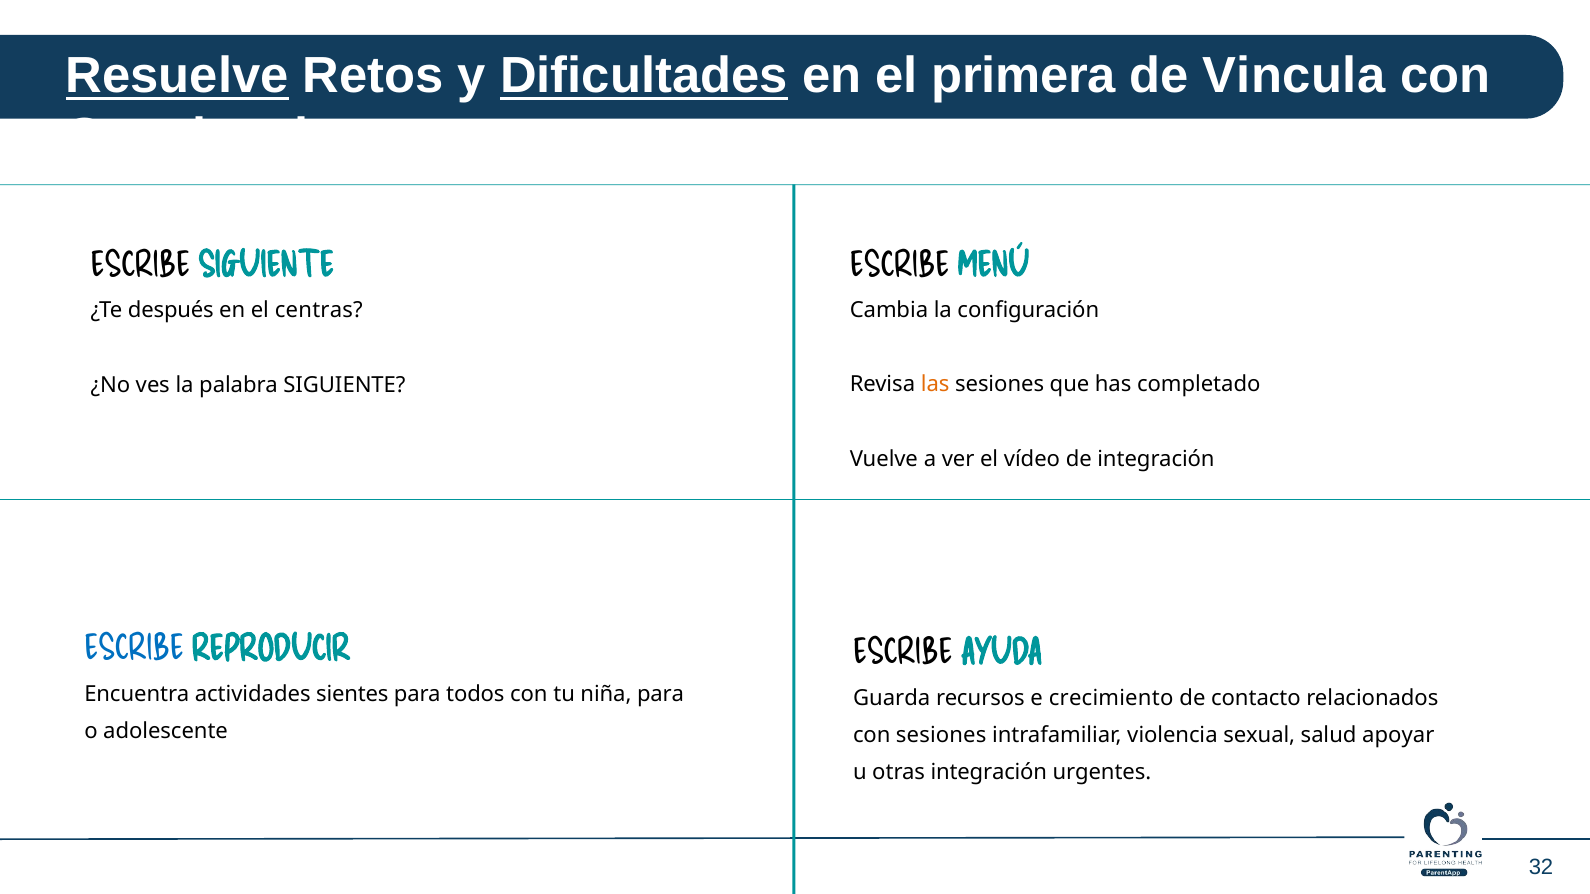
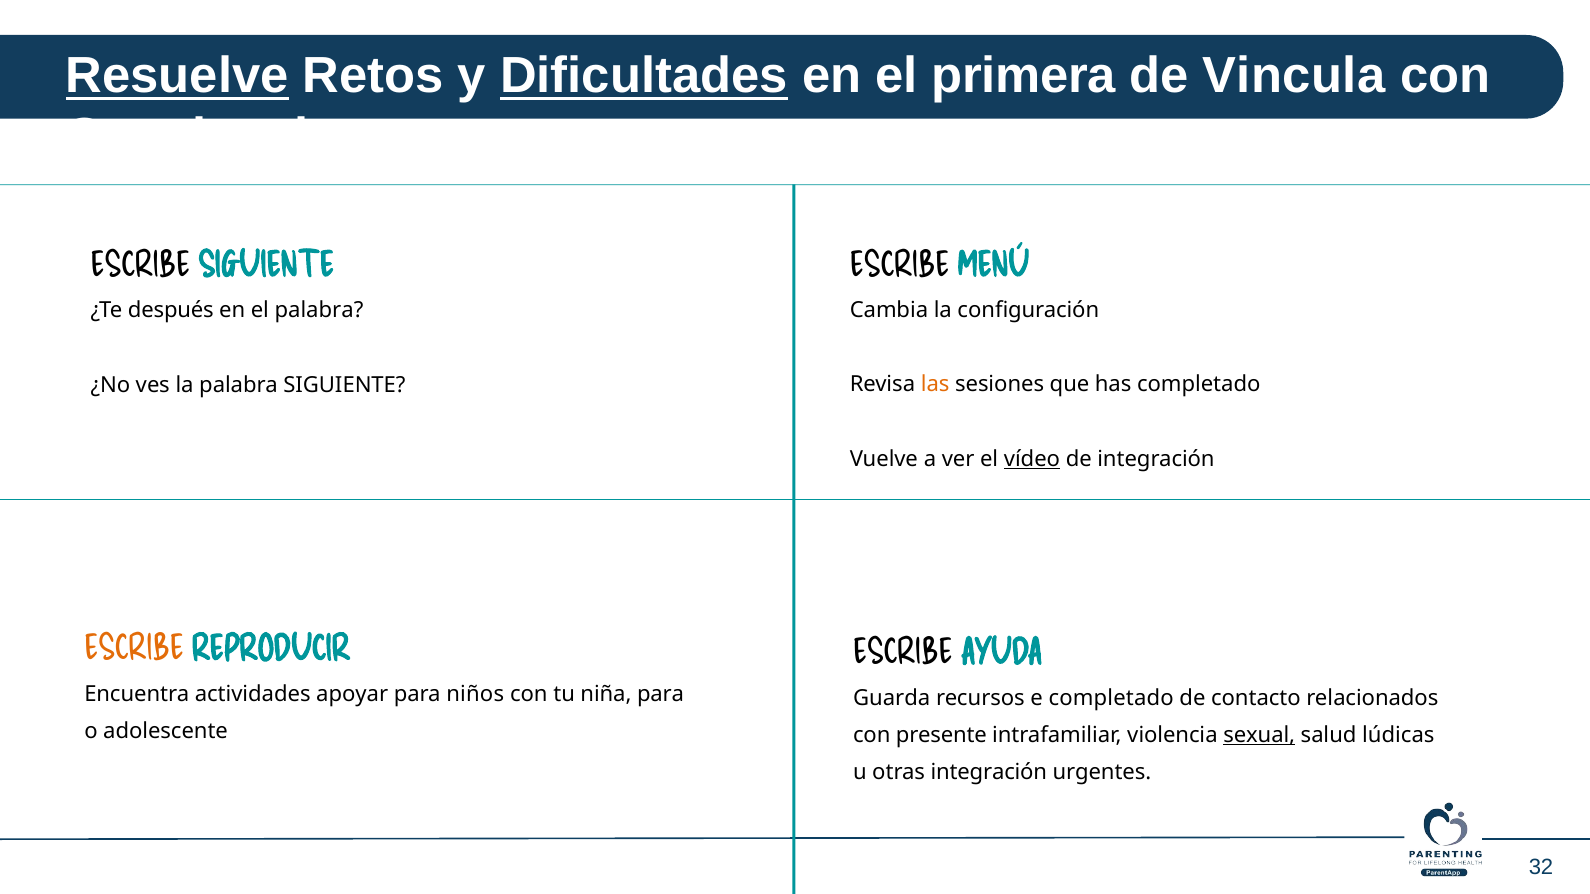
el centras: centras -> palabra
vídeo underline: none -> present
ESCRIBE at (134, 649) colour: blue -> orange
sientes: sientes -> apoyar
todos: todos -> niños
e crecimiento: crecimiento -> completado
con sesiones: sesiones -> presente
sexual underline: none -> present
apoyar: apoyar -> lúdicas
